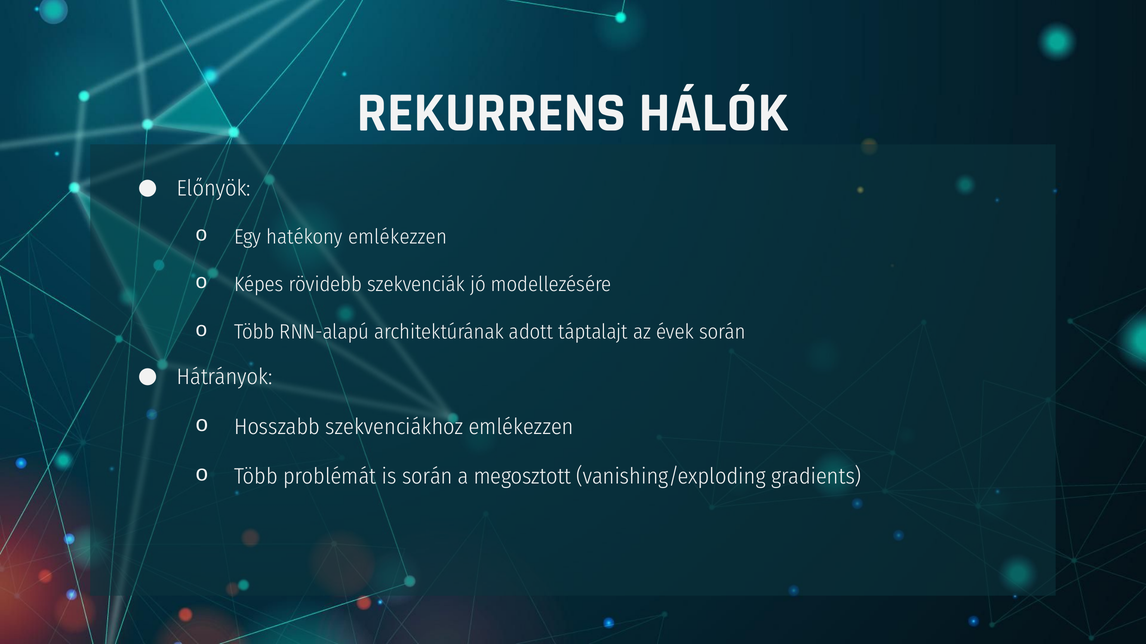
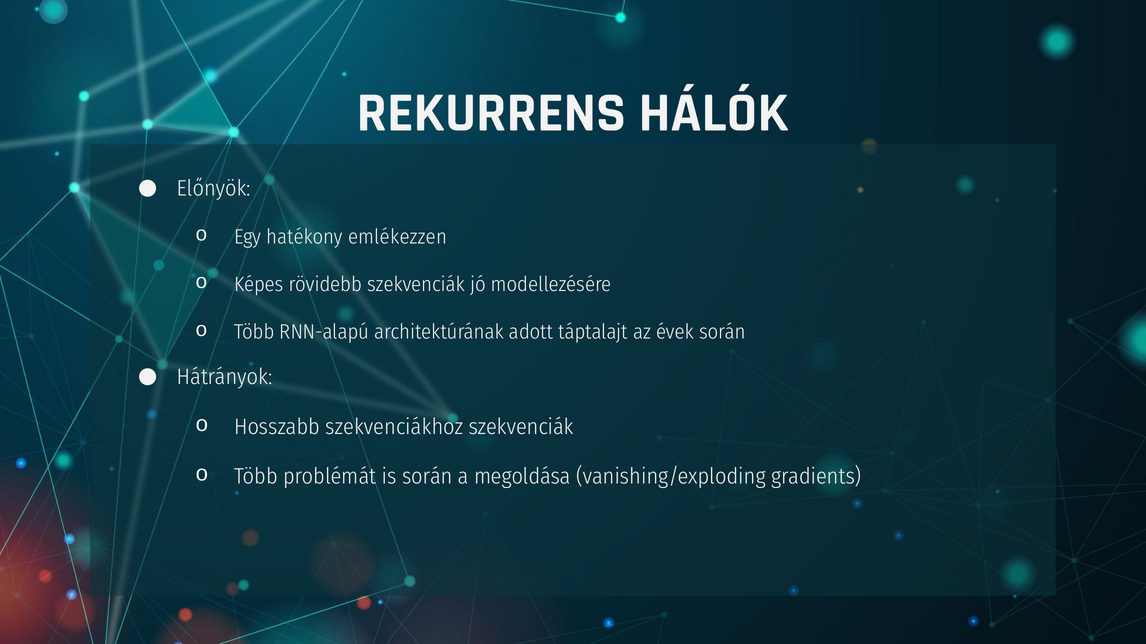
szekvenciákhoz emlékezzen: emlékezzen -> szekvenciák
megosztott: megosztott -> megoldása
